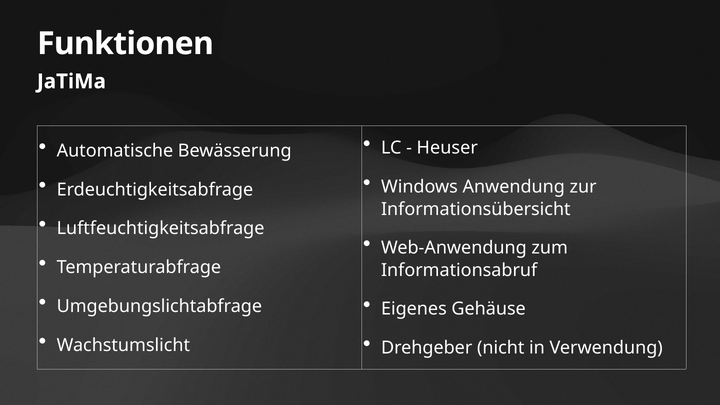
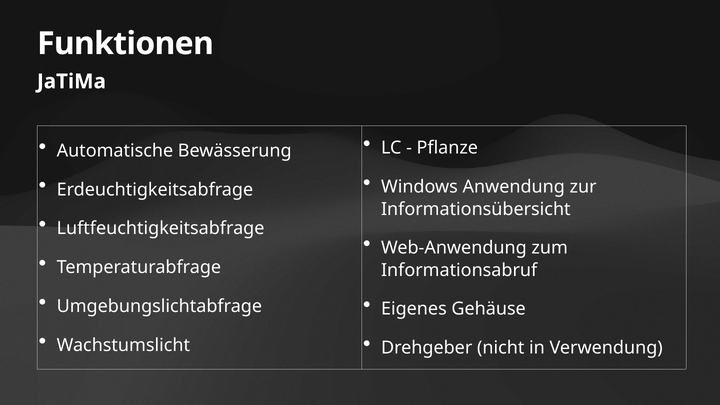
Heuser: Heuser -> Pflanze
